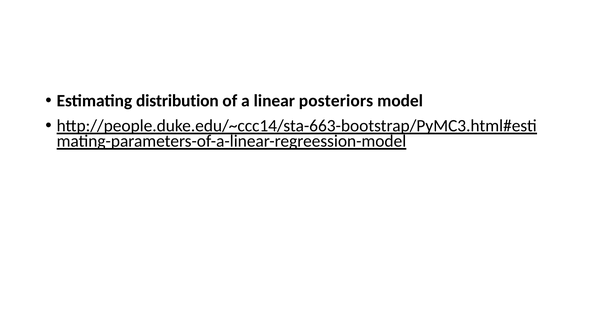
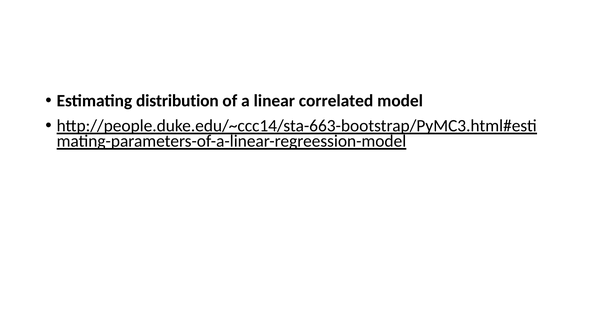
posteriors: posteriors -> correlated
